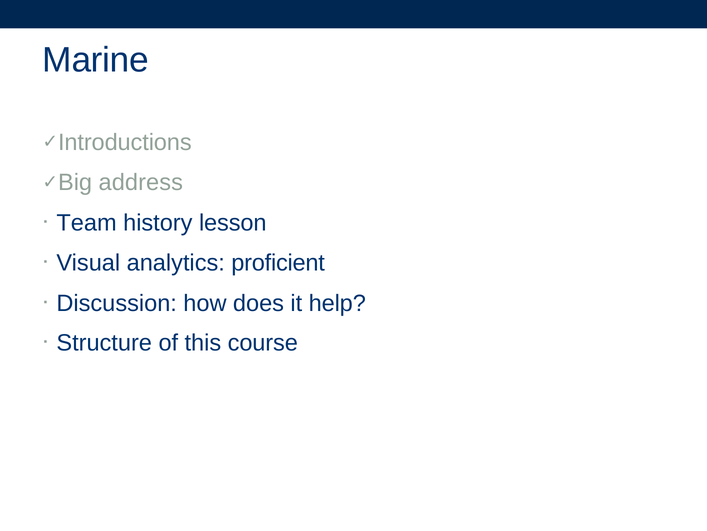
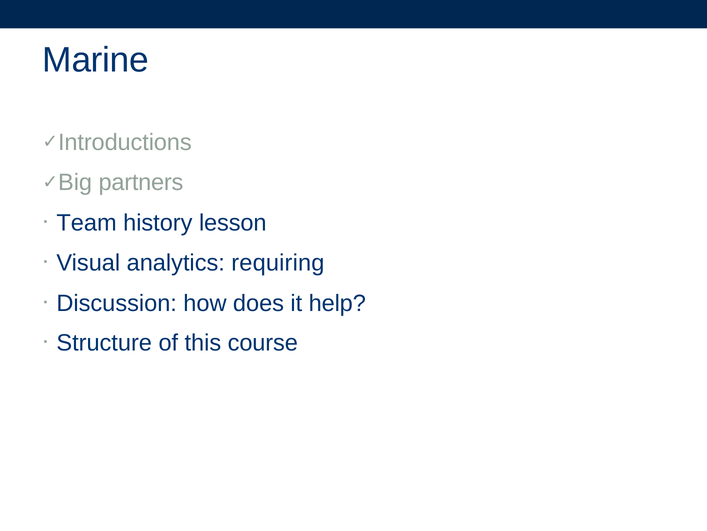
address: address -> partners
proficient: proficient -> requiring
